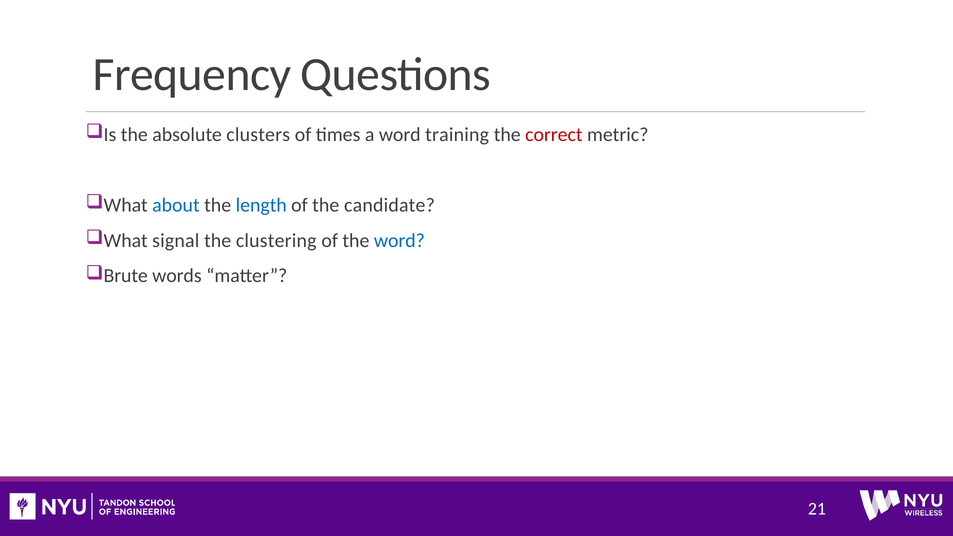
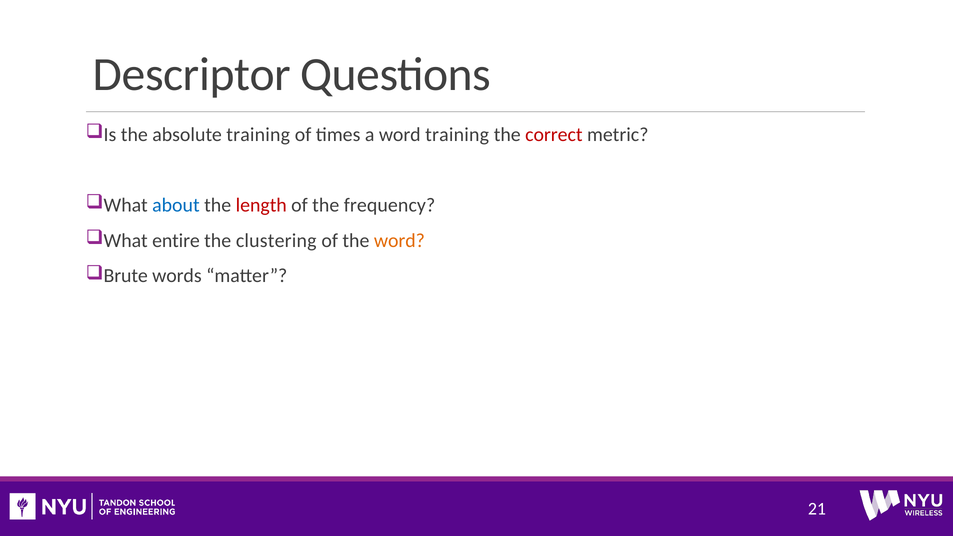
Frequency: Frequency -> Descriptor
absolute clusters: clusters -> training
length colour: blue -> red
candidate: candidate -> frequency
signal: signal -> entire
word at (399, 241) colour: blue -> orange
